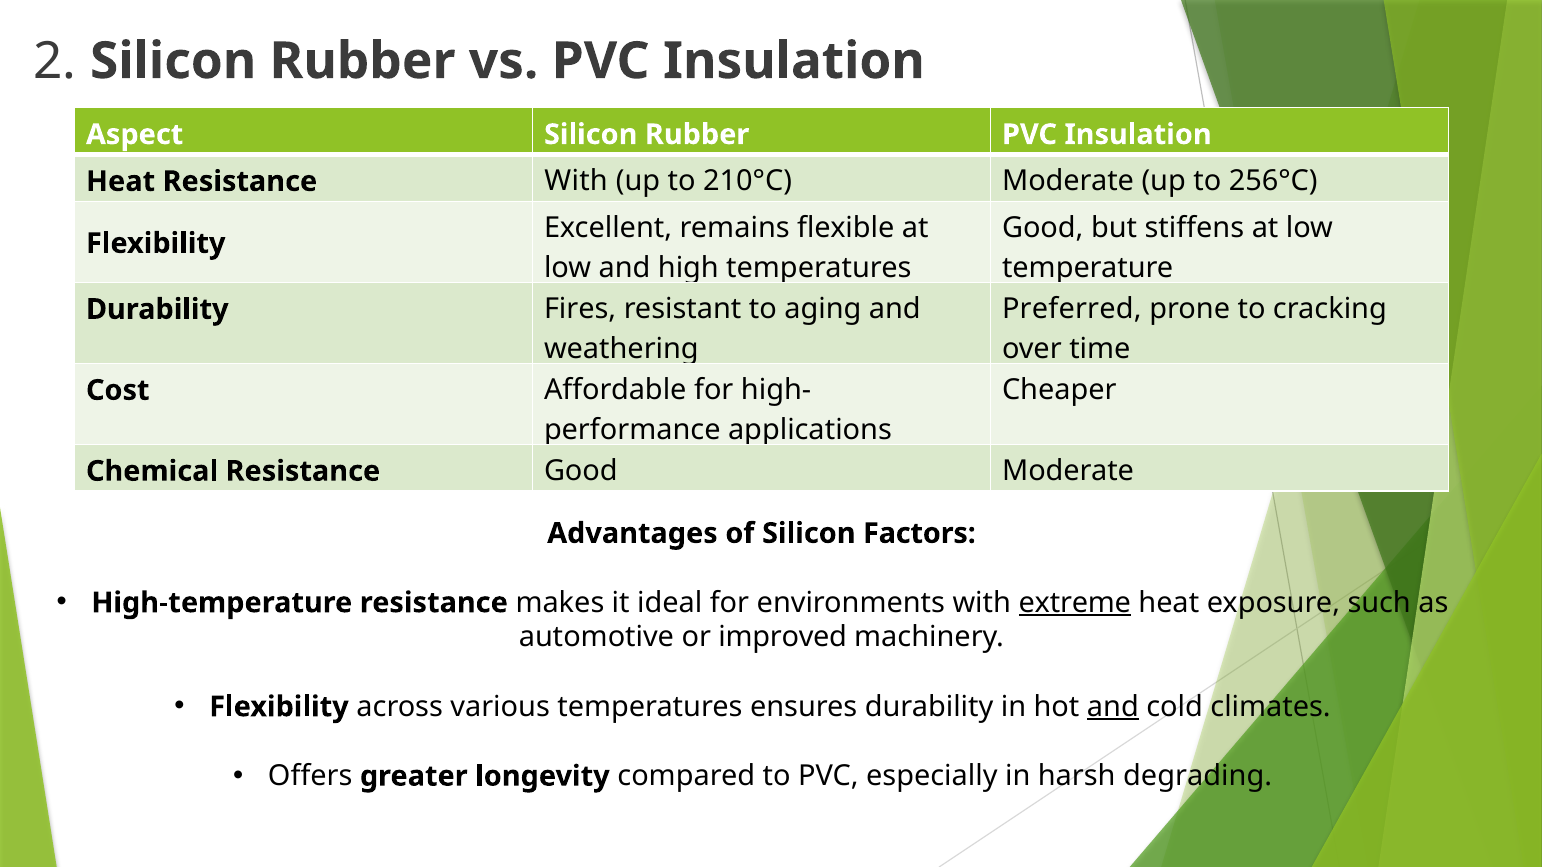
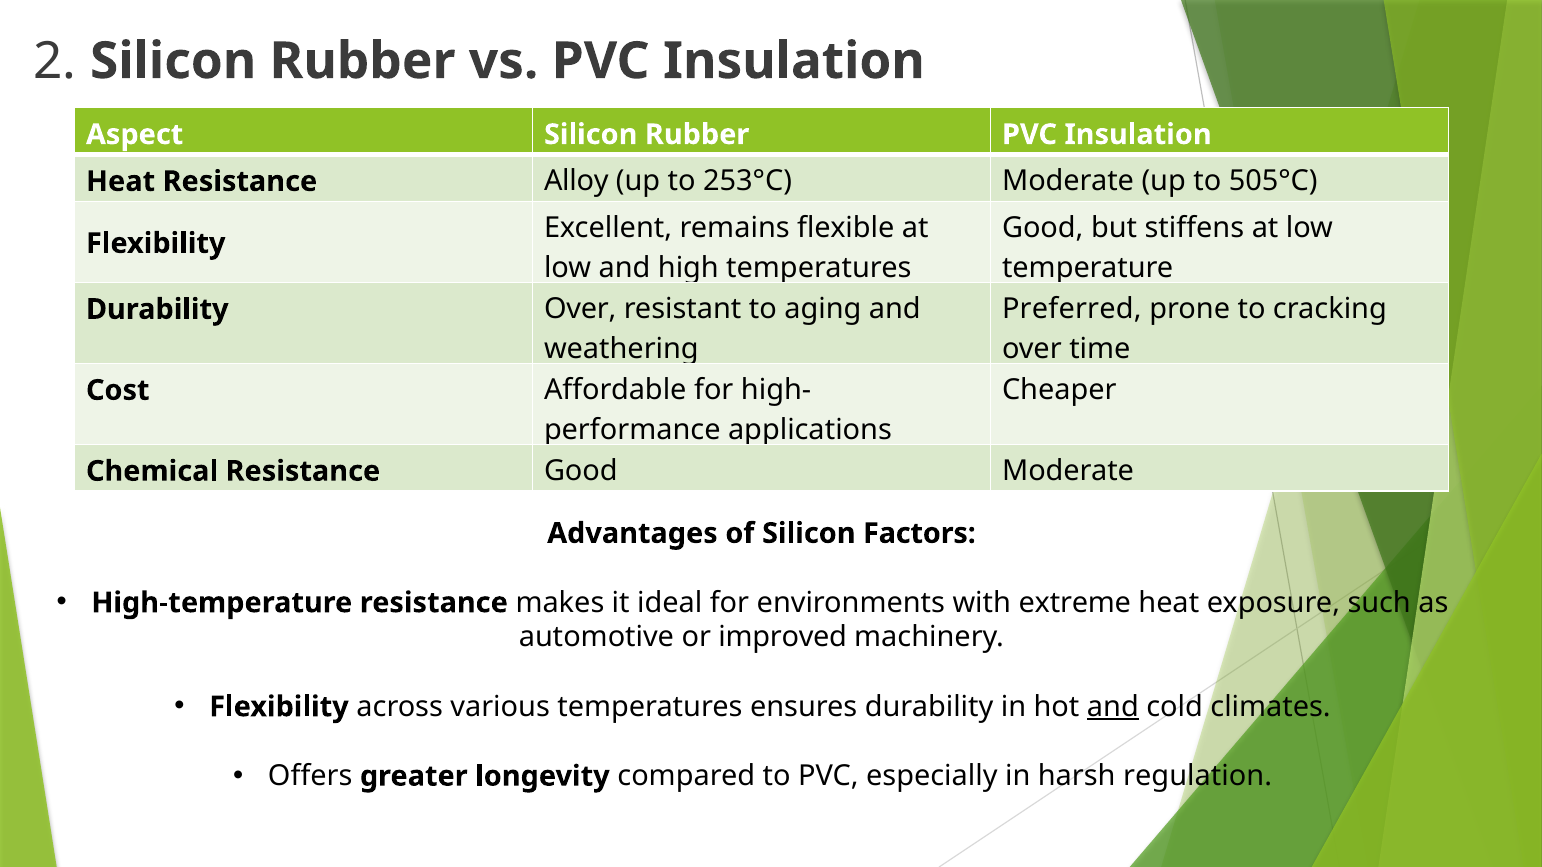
With at (576, 182): With -> Alloy
210°C: 210°C -> 253°C
256°C: 256°C -> 505°C
Durability Fires: Fires -> Over
extreme underline: present -> none
degrading: degrading -> regulation
